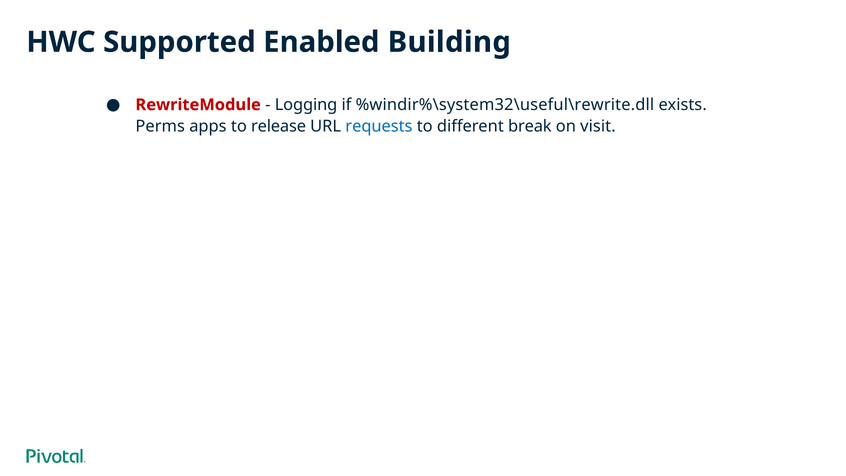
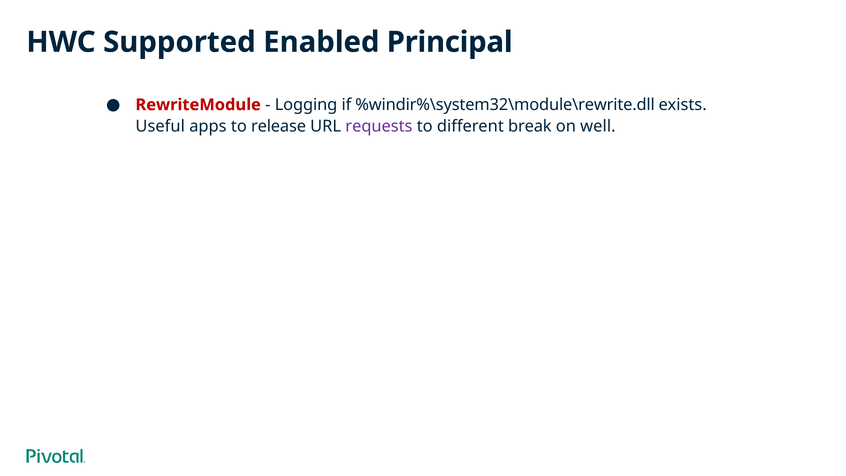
Building: Building -> Principal
%windir%\system32\useful\rewrite.dll: %windir%\system32\useful\rewrite.dll -> %windir%\system32\module\rewrite.dll
Perms: Perms -> Useful
requests colour: blue -> purple
visit: visit -> well
